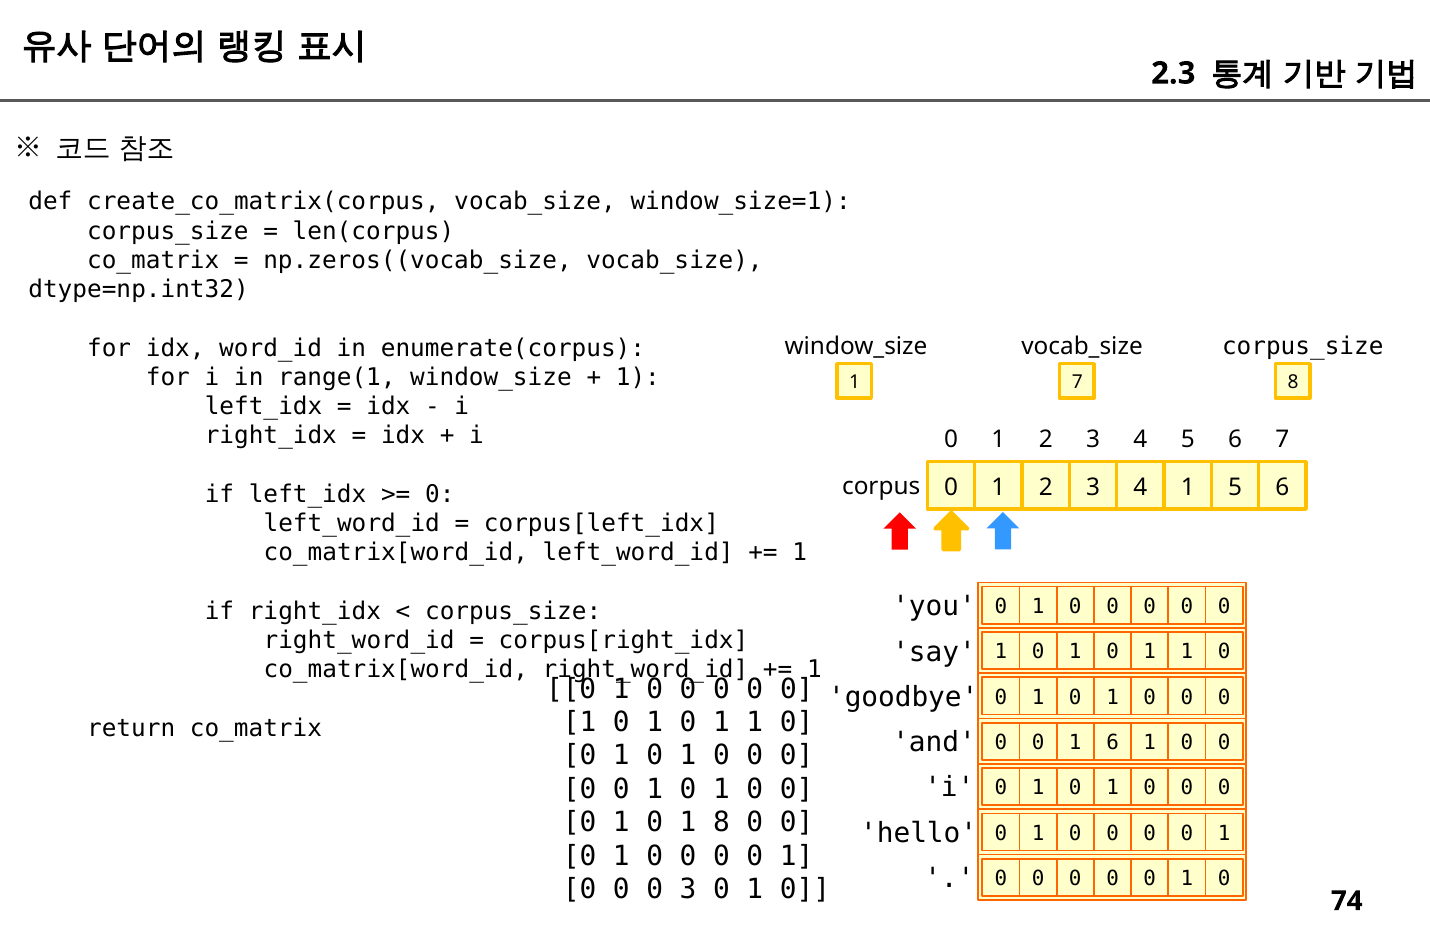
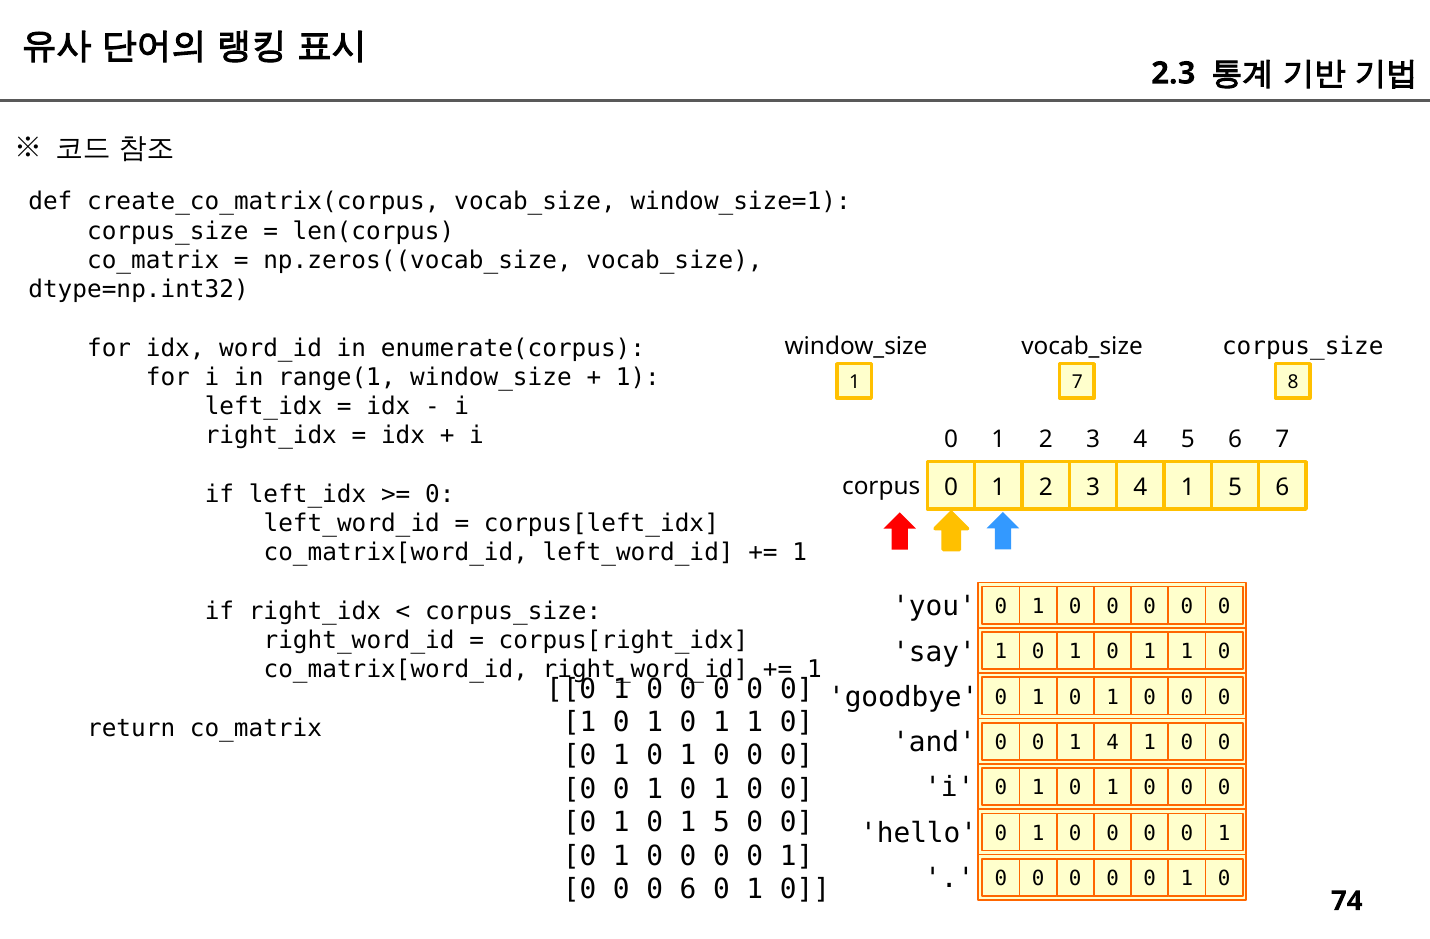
1 6: 6 -> 4
0 1 8: 8 -> 5
0 3: 3 -> 6
